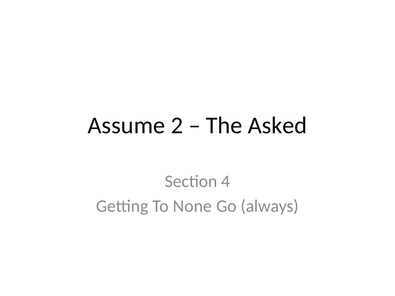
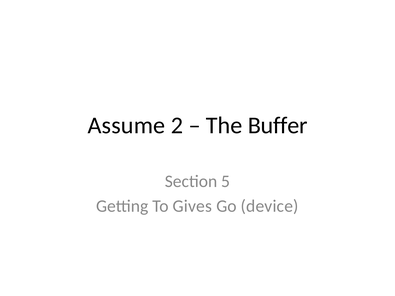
Asked: Asked -> Buffer
4: 4 -> 5
None: None -> Gives
always: always -> device
